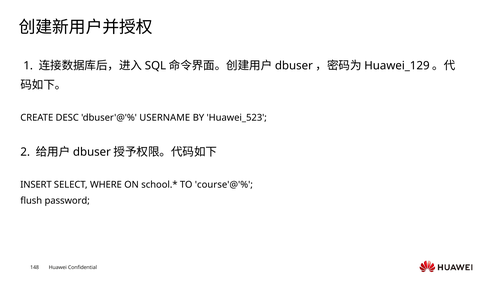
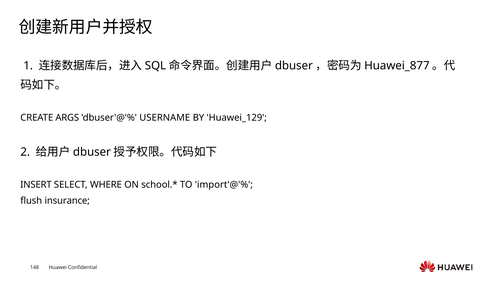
Huawei_129: Huawei_129 -> Huawei_877
DESC: DESC -> ARGS
Huawei_523: Huawei_523 -> Huawei_129
course'@'%: course'@'% -> import'@'%
password: password -> insurance
